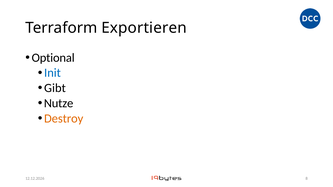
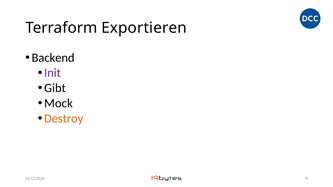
Optional: Optional -> Backend
Init colour: blue -> purple
Nutze: Nutze -> Mock
